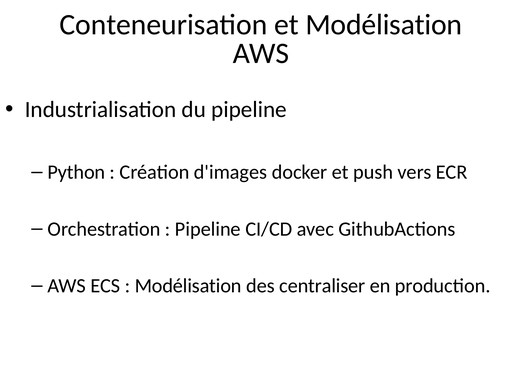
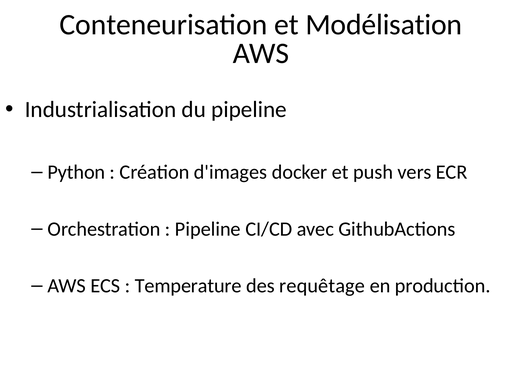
Modélisation at (188, 285): Modélisation -> Temperature
centraliser: centraliser -> requêtage
